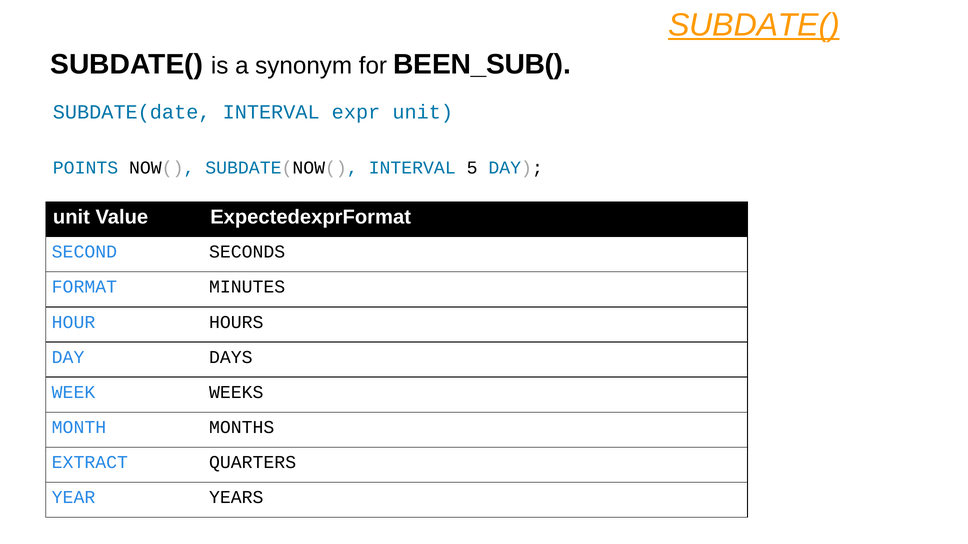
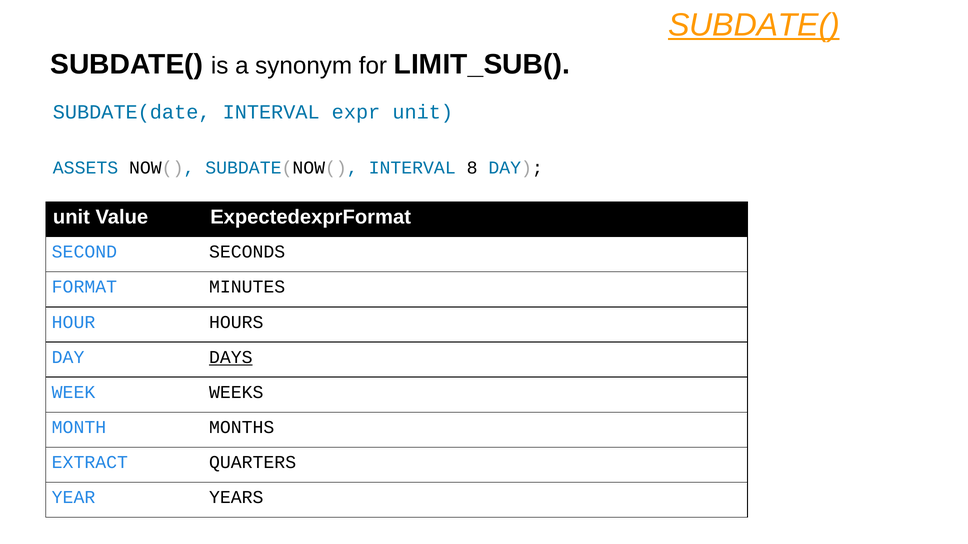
BEEN_SUB(: BEEN_SUB( -> LIMIT_SUB(
POINTS: POINTS -> ASSETS
5: 5 -> 8
DAYS underline: none -> present
